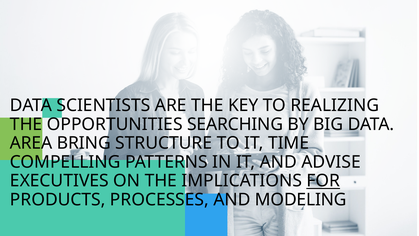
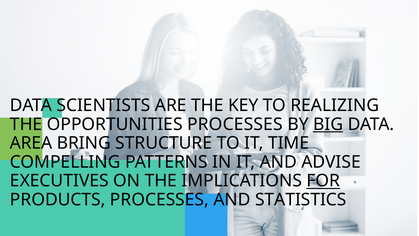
OPPORTUNITIES SEARCHING: SEARCHING -> PROCESSES
BIG underline: none -> present
MODELING: MODELING -> STATISTICS
